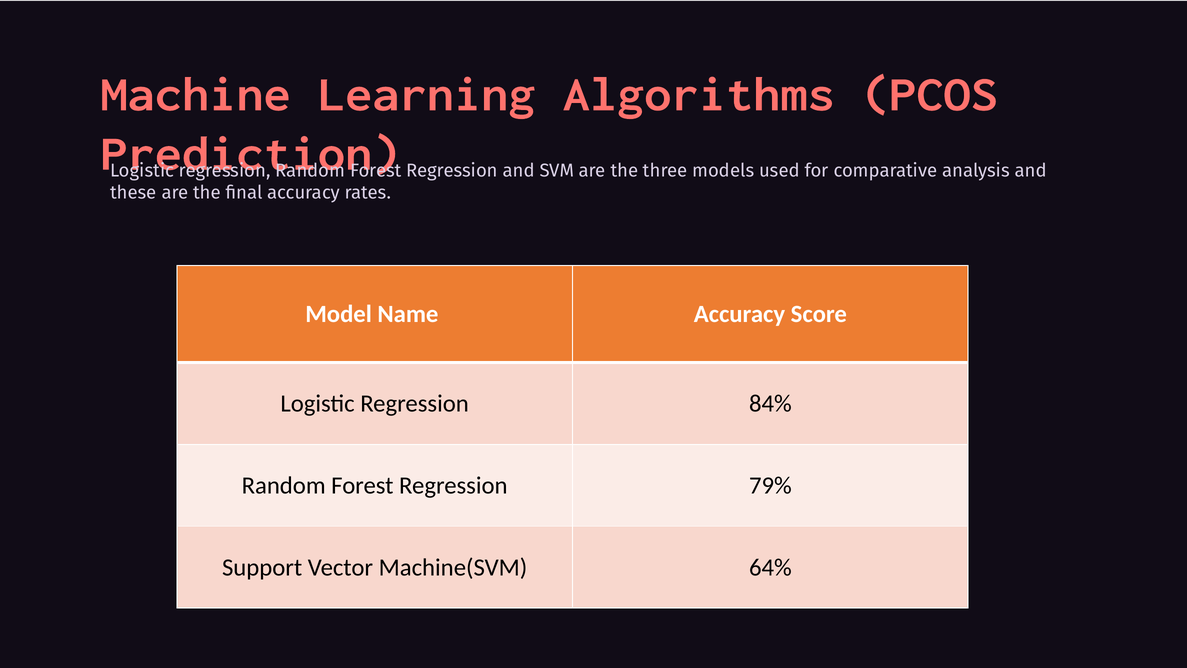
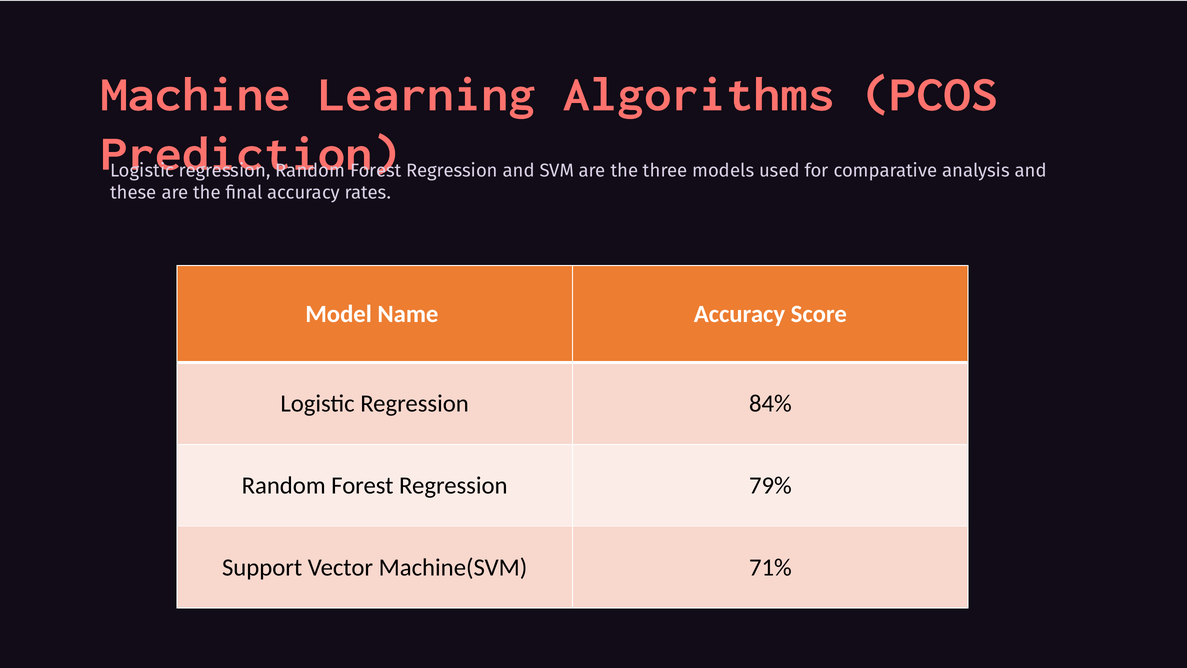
64%: 64% -> 71%
